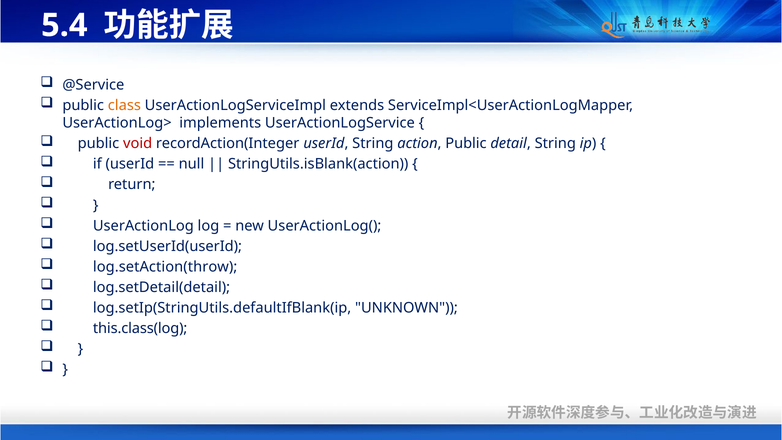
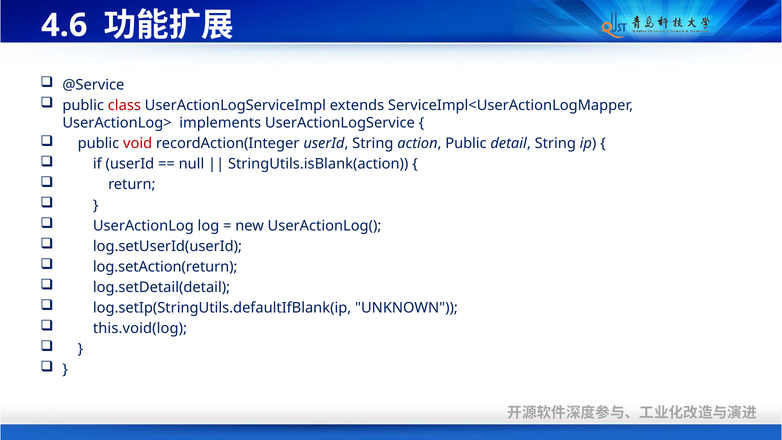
5.4: 5.4 -> 4.6
class colour: orange -> red
log.setAction(throw: log.setAction(throw -> log.setAction(return
this.class(log: this.class(log -> this.void(log
